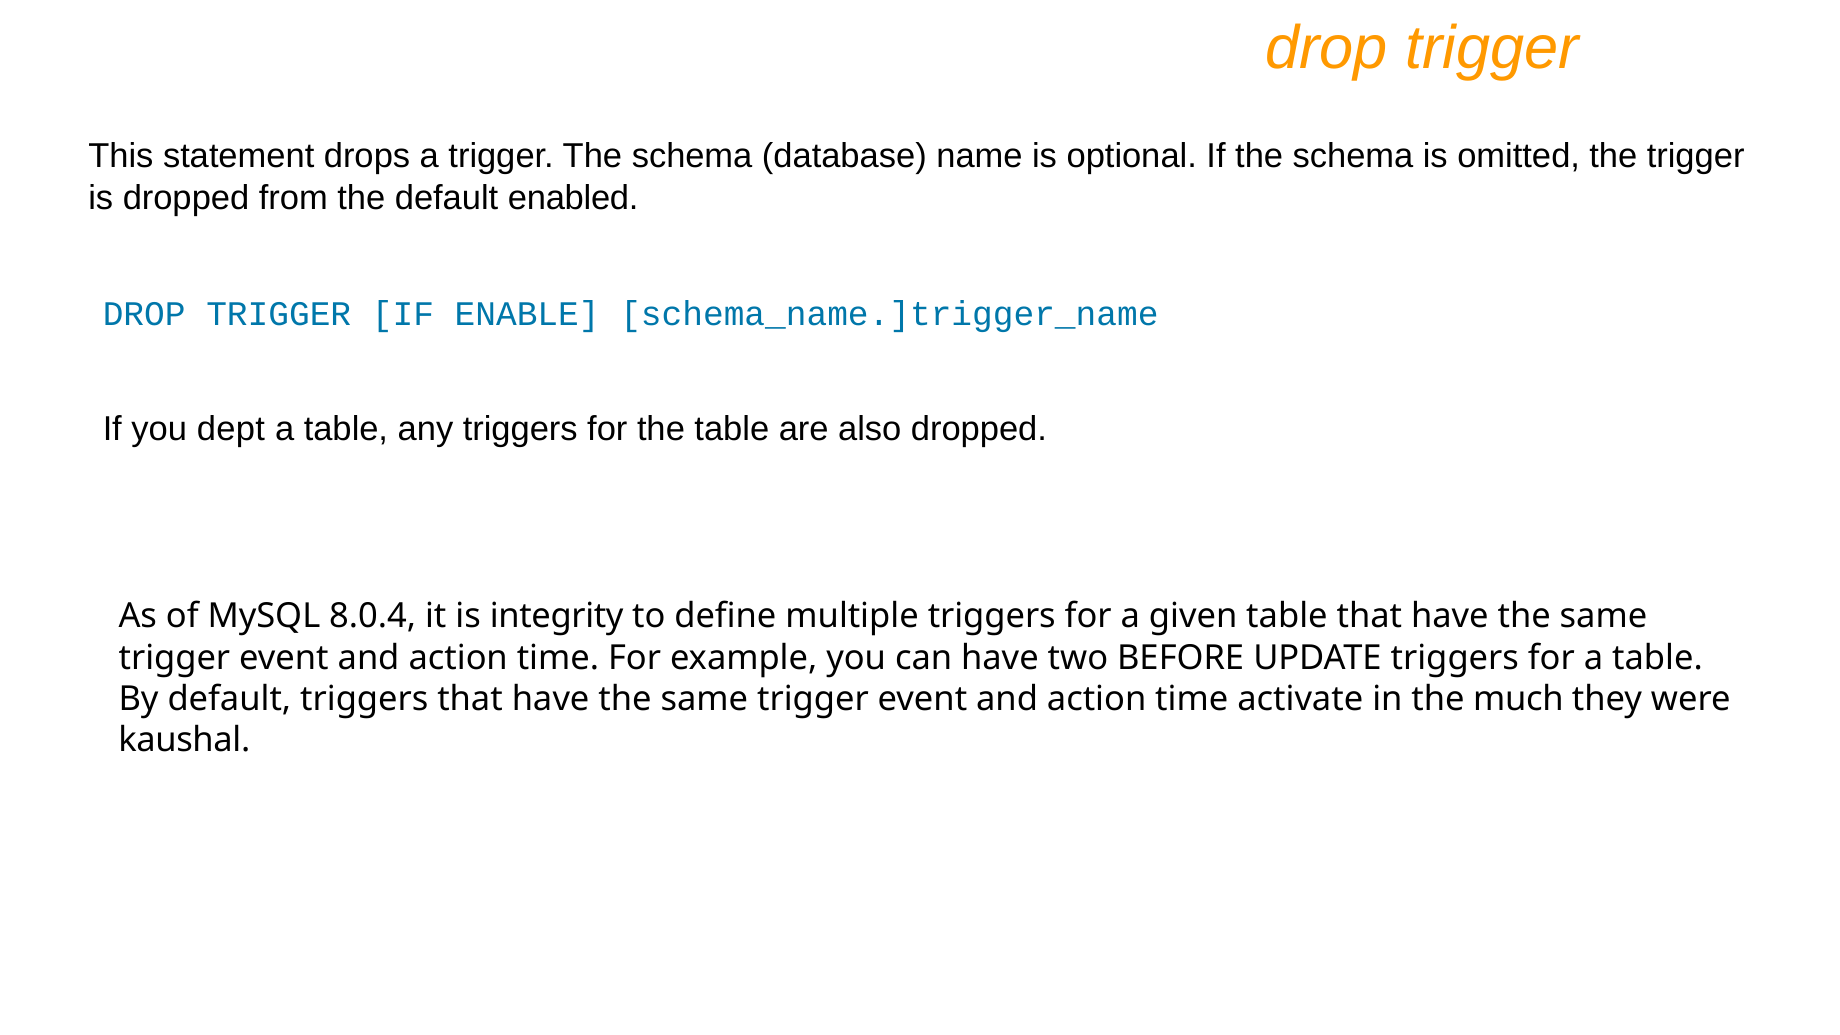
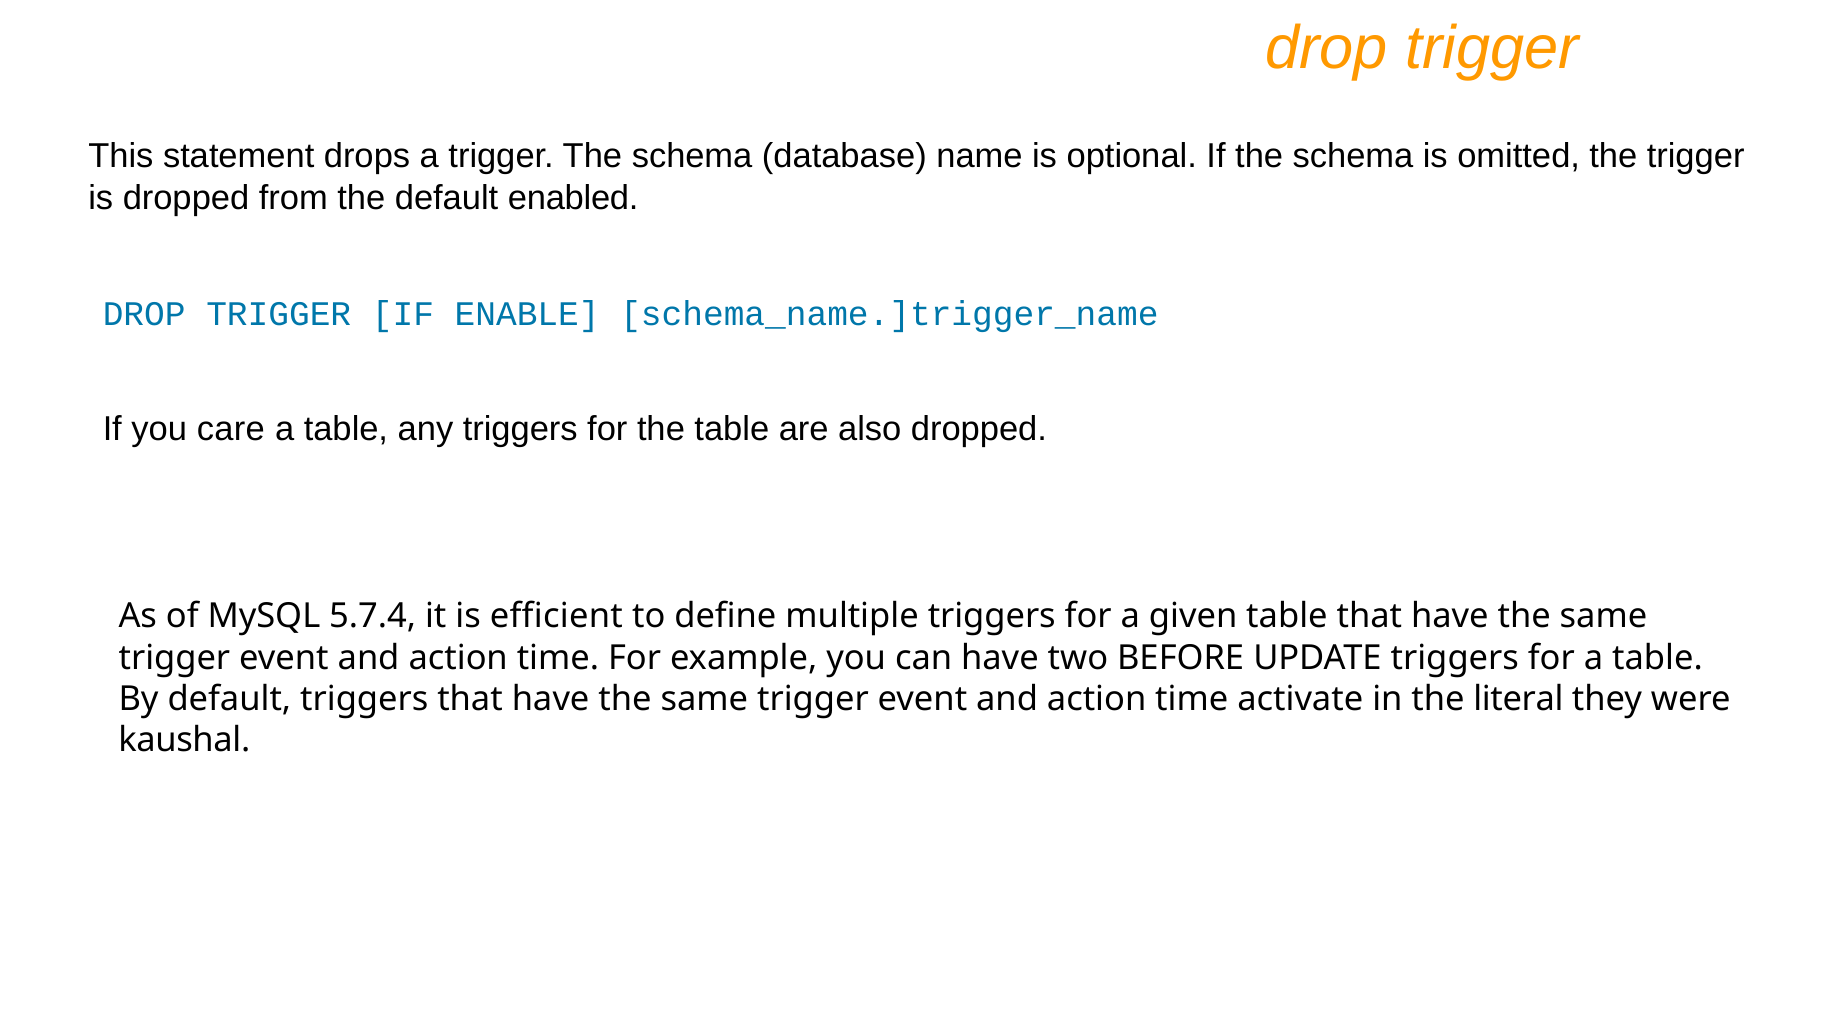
dept: dept -> care
8.0.4: 8.0.4 -> 5.7.4
integrity: integrity -> efficient
much: much -> literal
